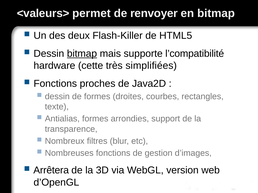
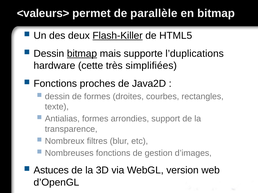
renvoyer: renvoyer -> parallèle
Flash-Killer underline: none -> present
l’compatibilité: l’compatibilité -> l’duplications
Arrêtera: Arrêtera -> Astuces
